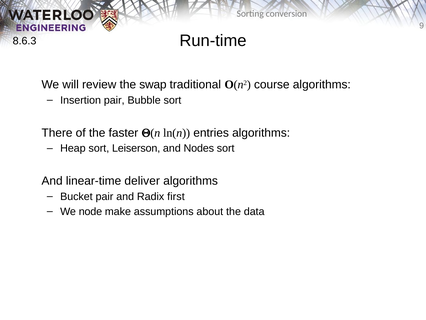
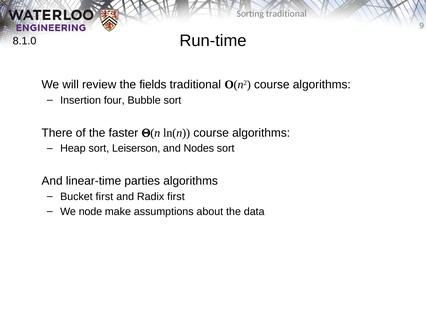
Sorting conversion: conversion -> traditional
8.6.3: 8.6.3 -> 8.1.0
swap: swap -> fields
Insertion pair: pair -> four
ln(n entries: entries -> course
deliver: deliver -> parties
Bucket pair: pair -> first
